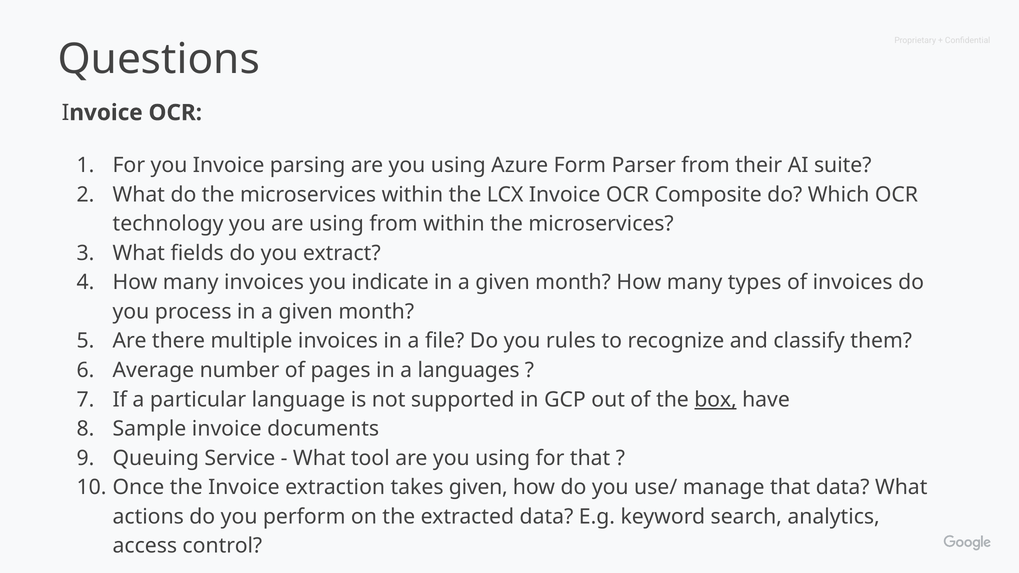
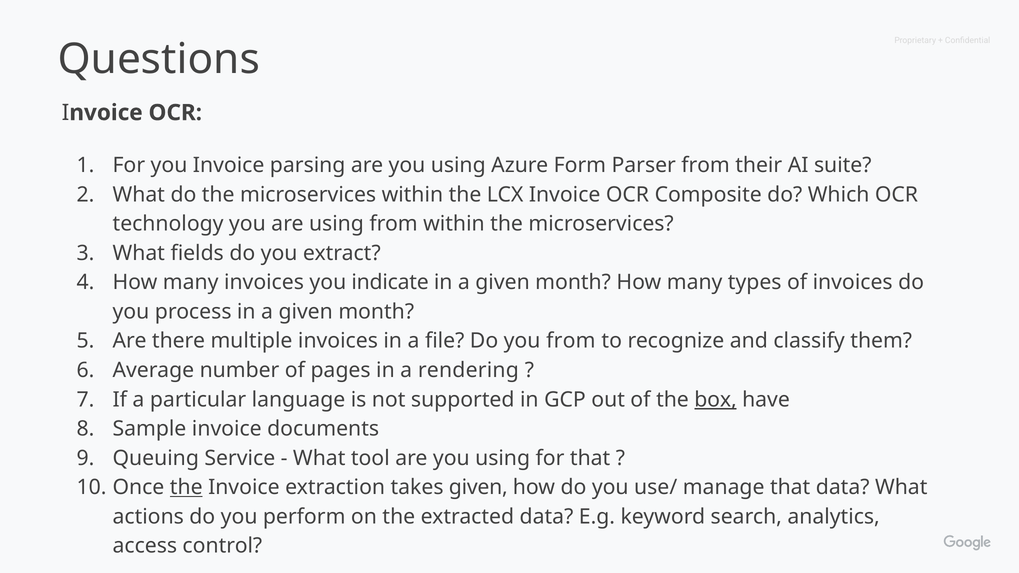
you rules: rules -> from
languages: languages -> rendering
the at (186, 488) underline: none -> present
